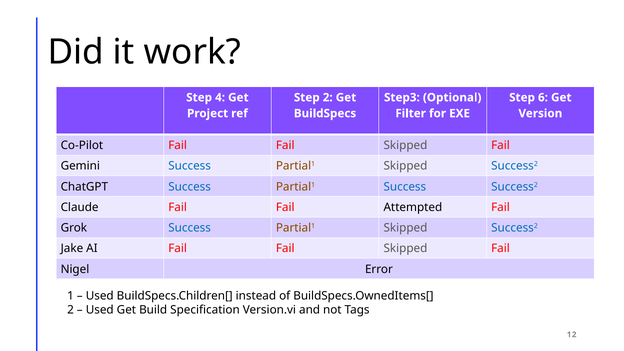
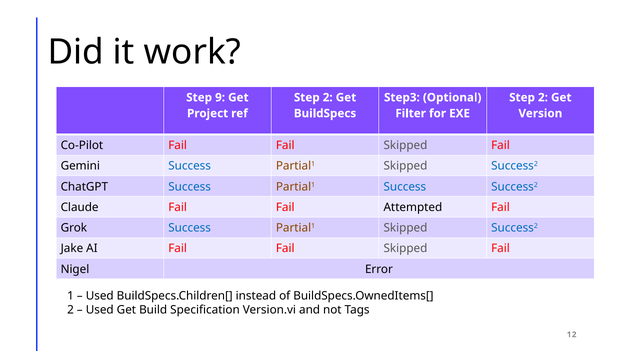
4: 4 -> 9
6 at (543, 97): 6 -> 2
